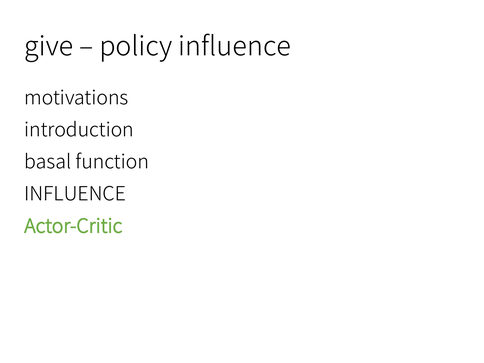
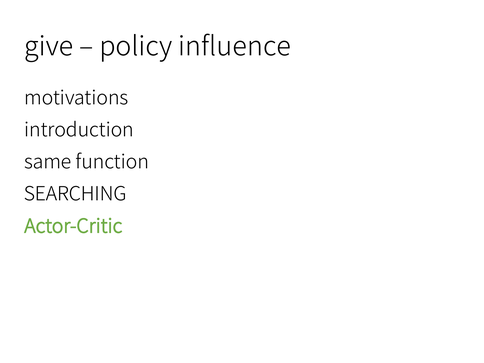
basal: basal -> same
INFLUENCE at (75, 194): INFLUENCE -> SEARCHING
